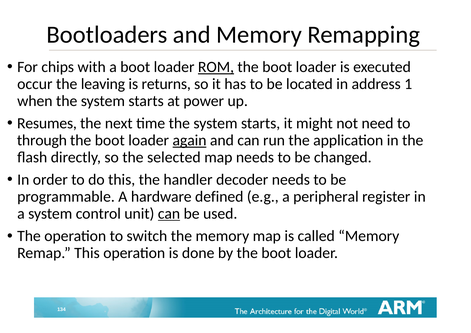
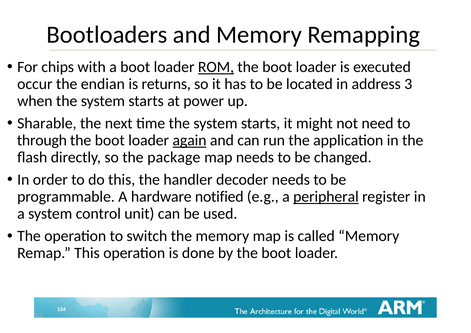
leaving: leaving -> endian
1: 1 -> 3
Resumes: Resumes -> Sharable
selected: selected -> package
defined: defined -> notified
peripheral underline: none -> present
can at (169, 213) underline: present -> none
